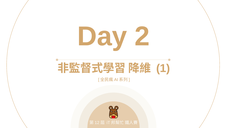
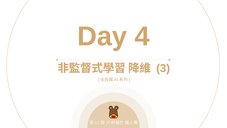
2: 2 -> 4
1: 1 -> 3
